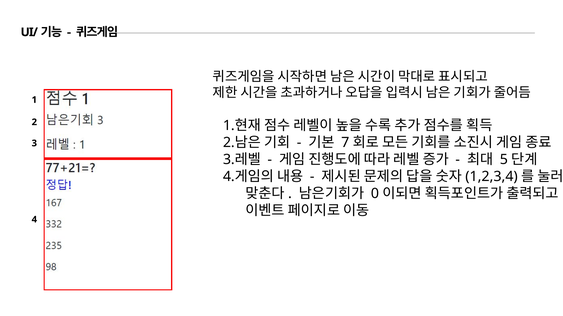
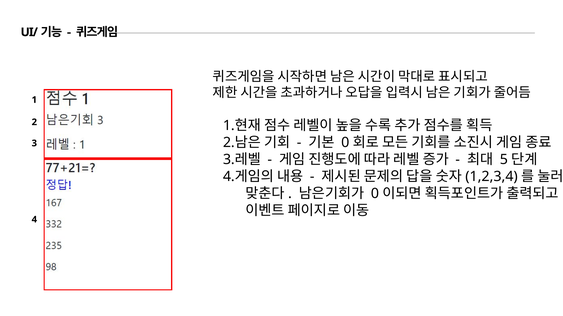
7 at (345, 143): 7 -> 0
